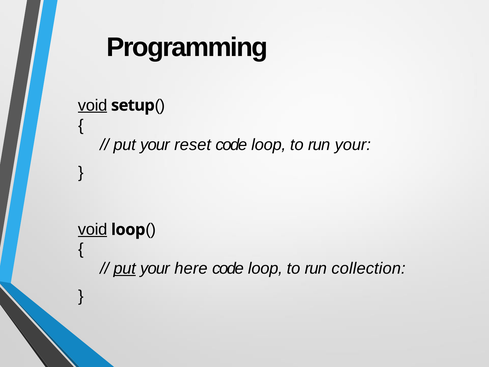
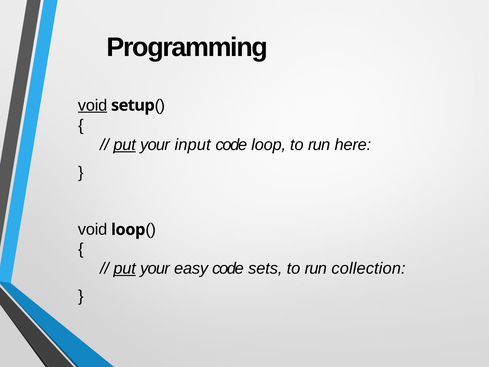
put at (125, 145) underline: none -> present
reset: reset -> input
run your: your -> here
void at (93, 229) underline: present -> none
here: here -> easy
loop at (265, 268): loop -> sets
